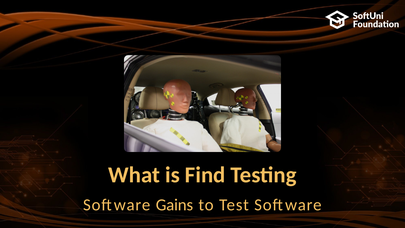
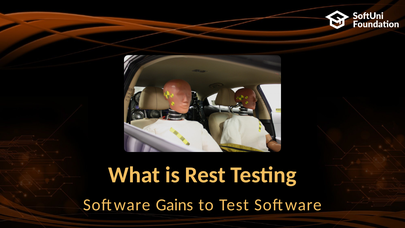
Find: Find -> Rest
